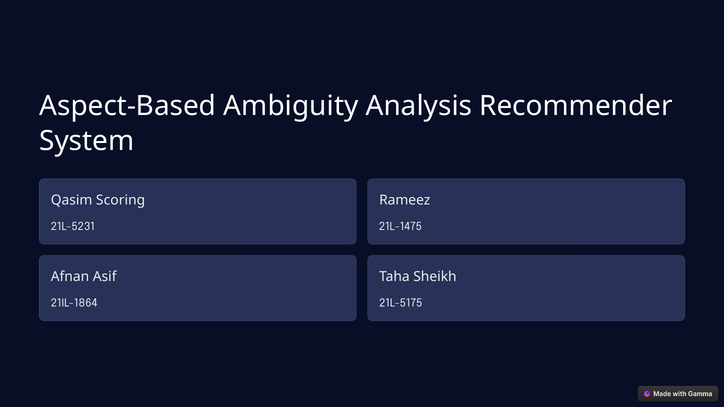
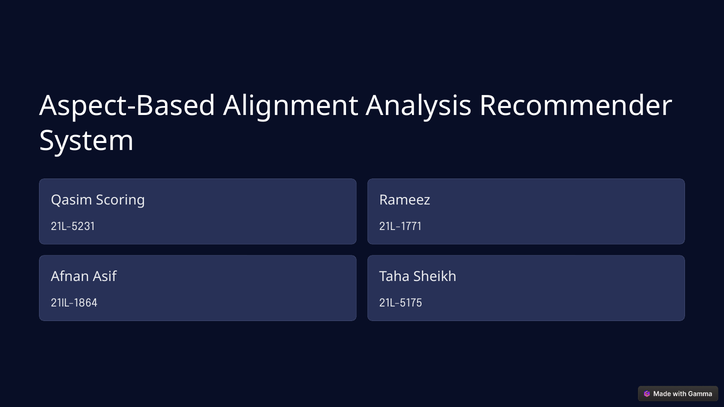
Ambiguity: Ambiguity -> Alignment
21L-1475: 21L-1475 -> 21L-1771
